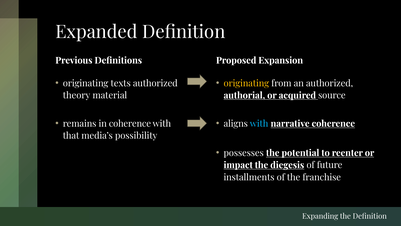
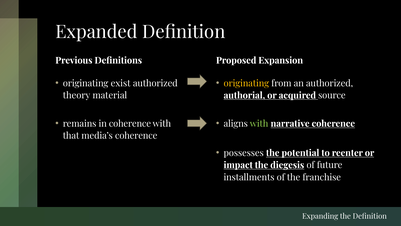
texts: texts -> exist
with at (259, 123) colour: light blue -> light green
media’s possibility: possibility -> coherence
